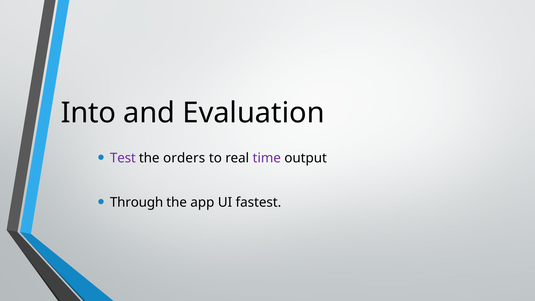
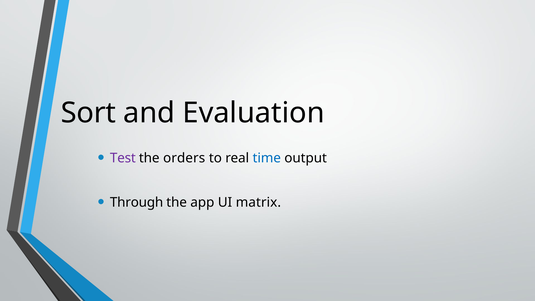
Into: Into -> Sort
time colour: purple -> blue
fastest: fastest -> matrix
